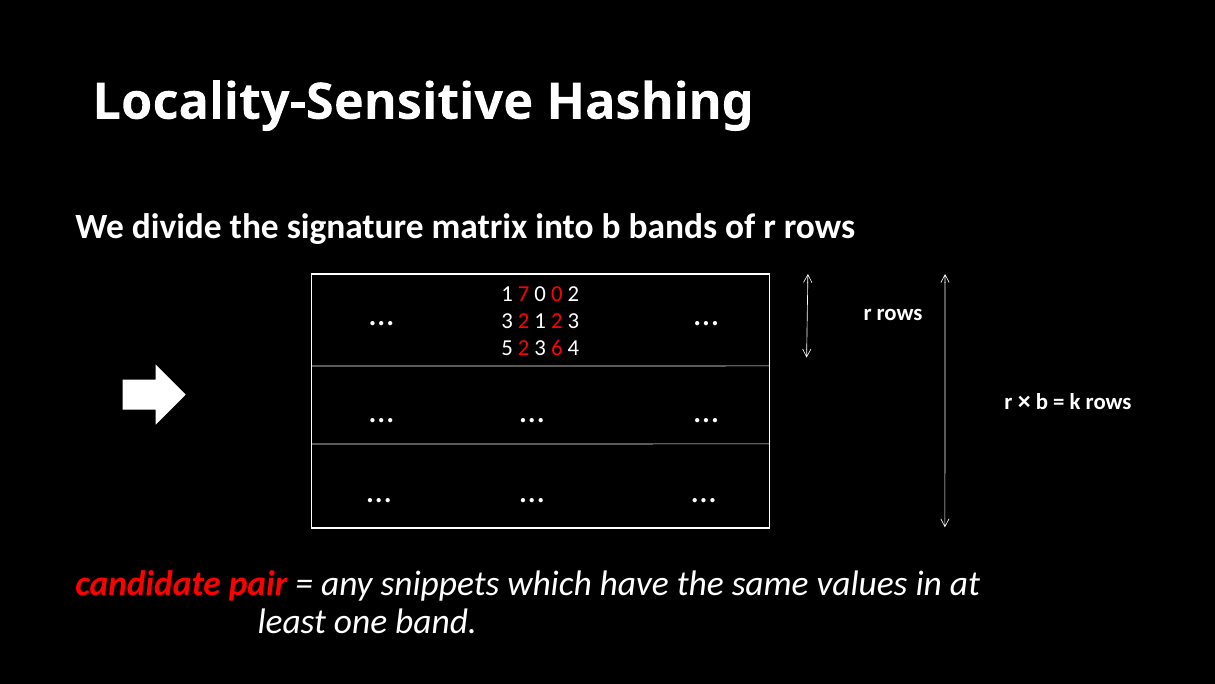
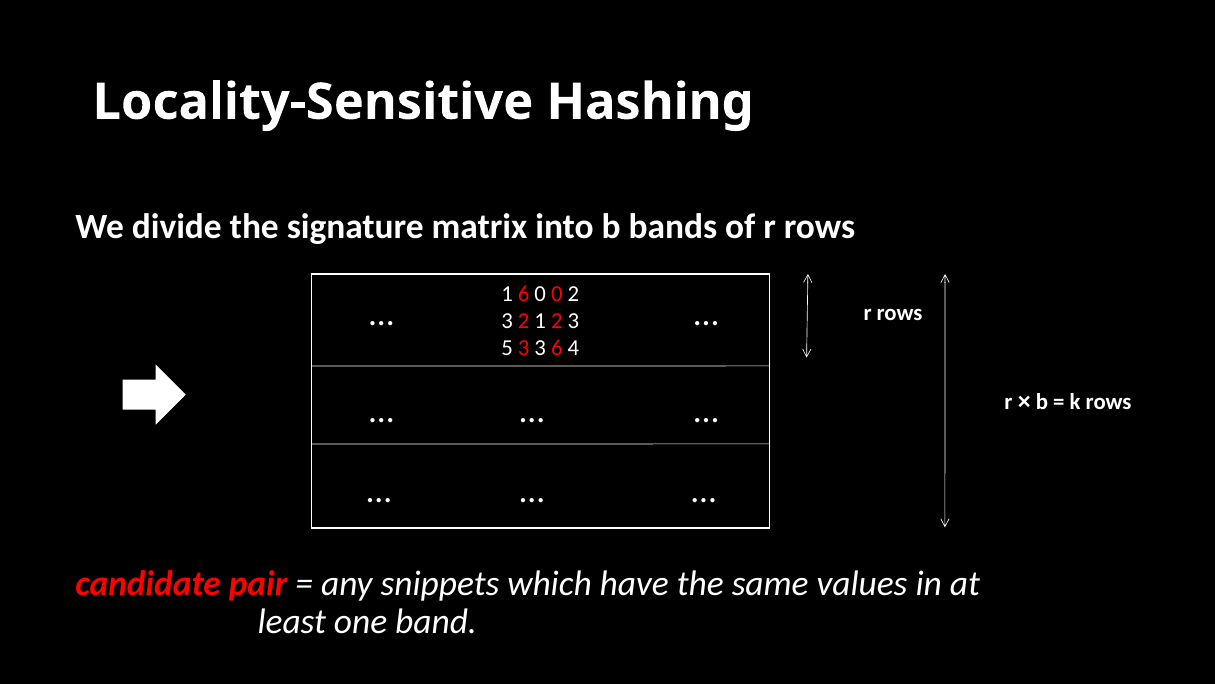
1 7: 7 -> 6
5 2: 2 -> 3
